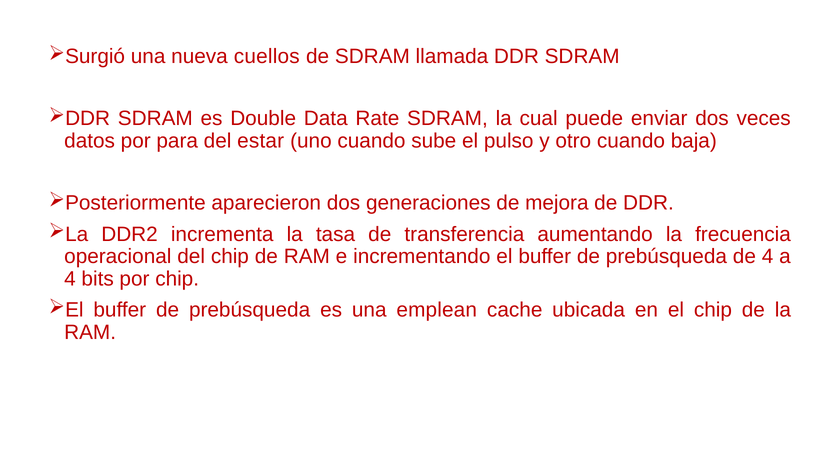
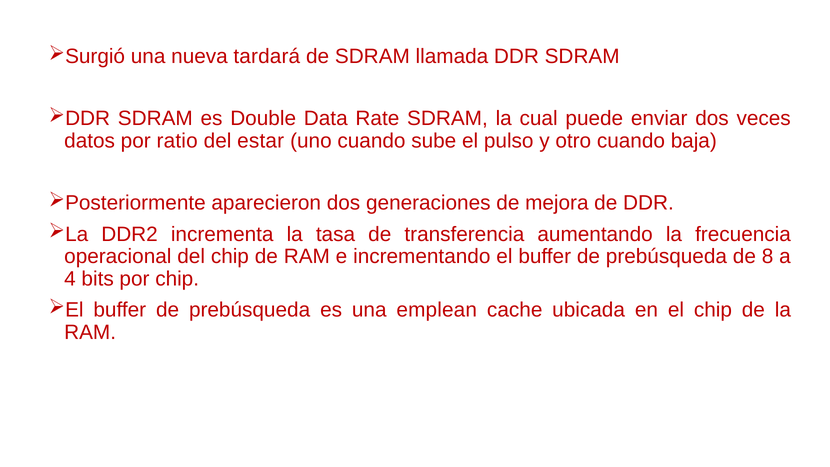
cuellos: cuellos -> tardará
para: para -> ratio
de 4: 4 -> 8
